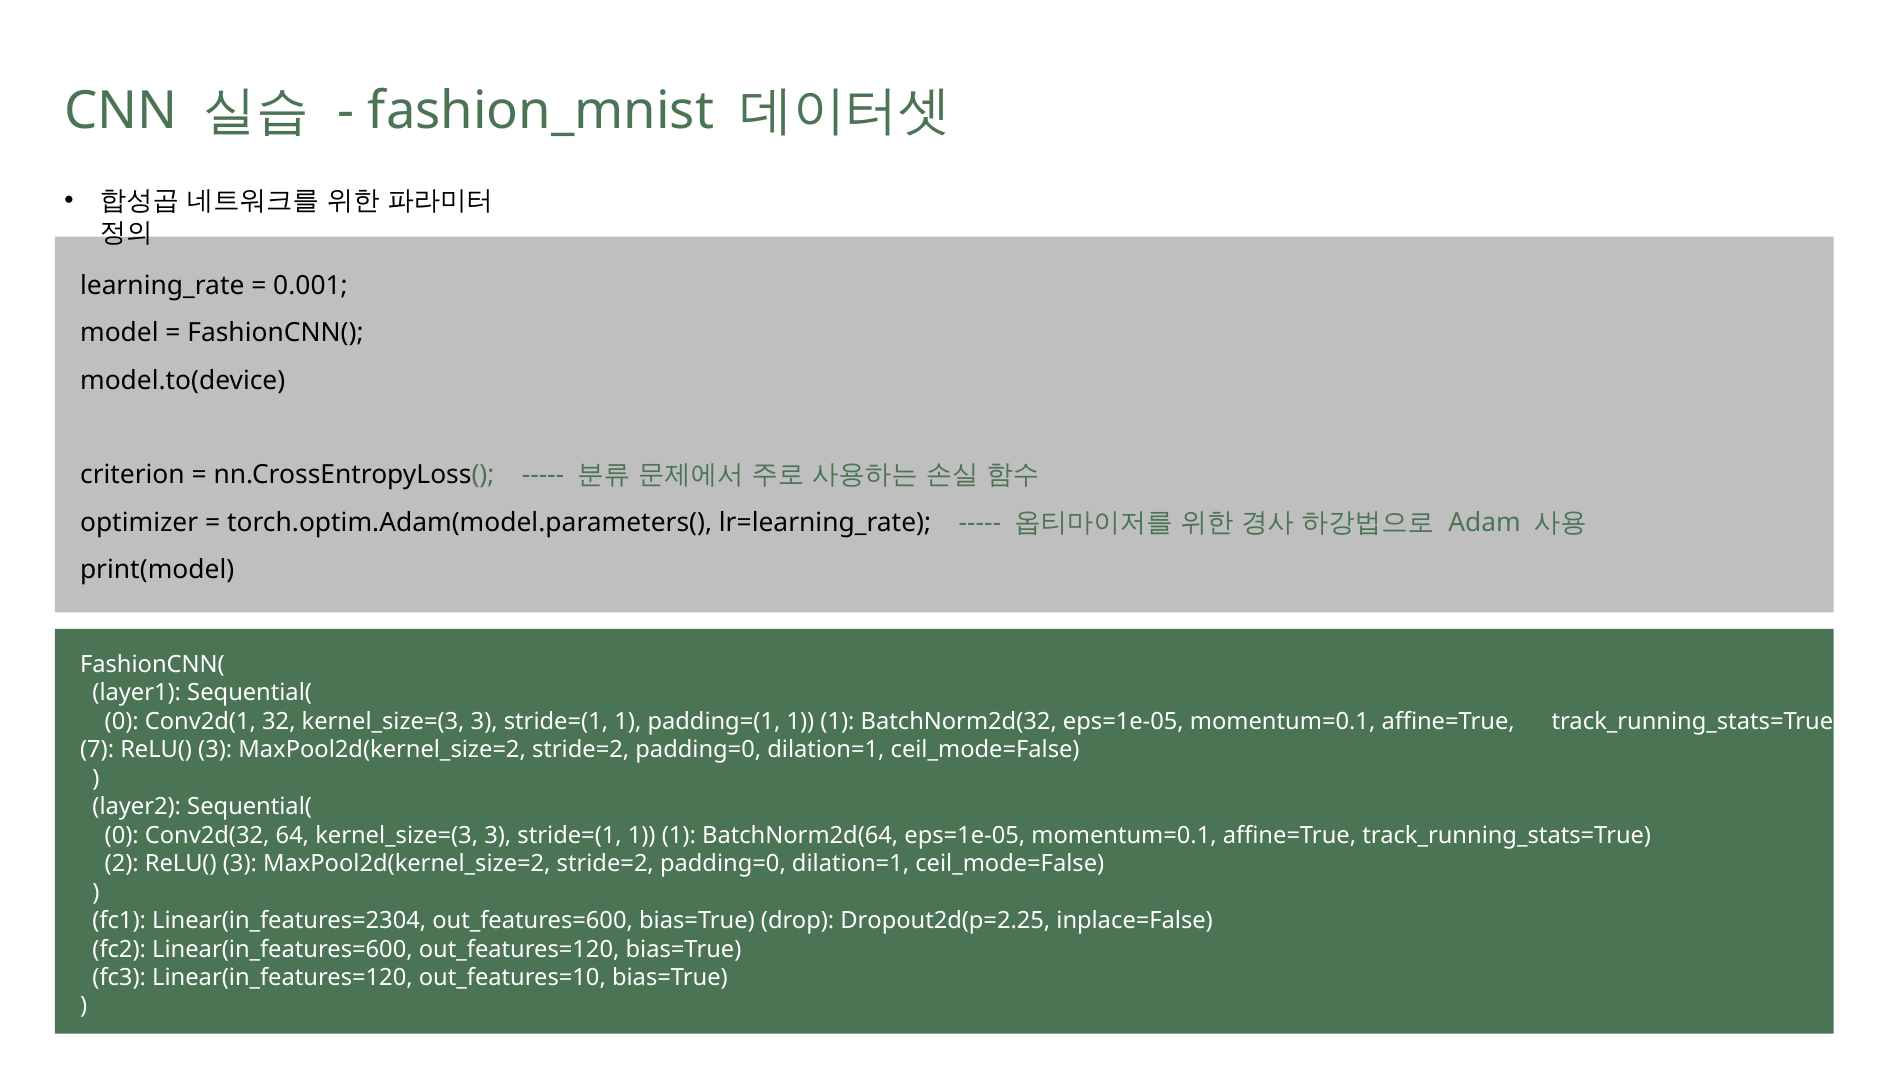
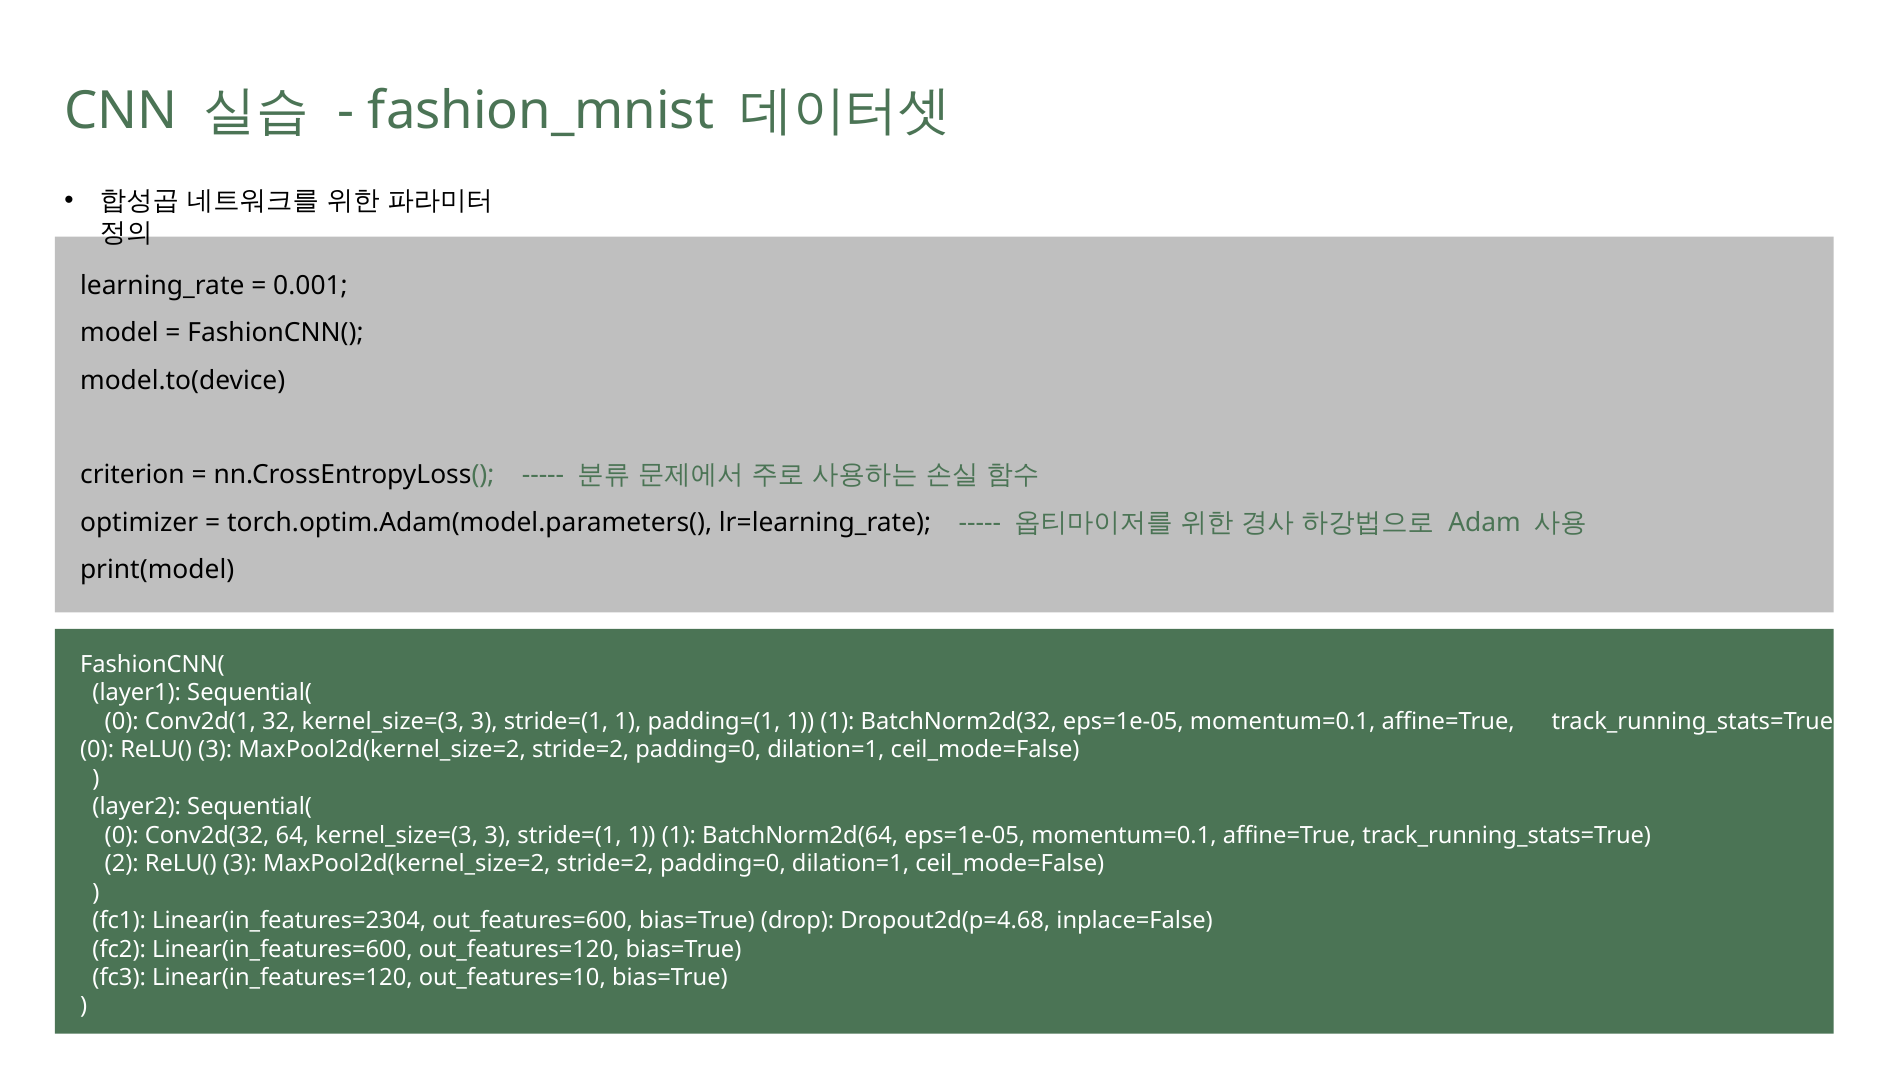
7 at (97, 750): 7 -> 0
Dropout2d(p=2.25: Dropout2d(p=2.25 -> Dropout2d(p=4.68
